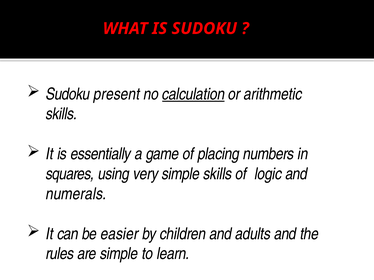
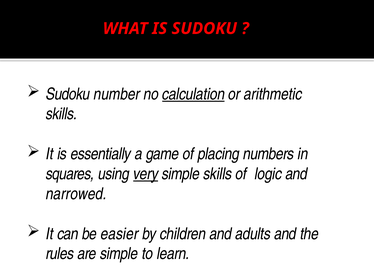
present: present -> number
very underline: none -> present
numerals: numerals -> narrowed
